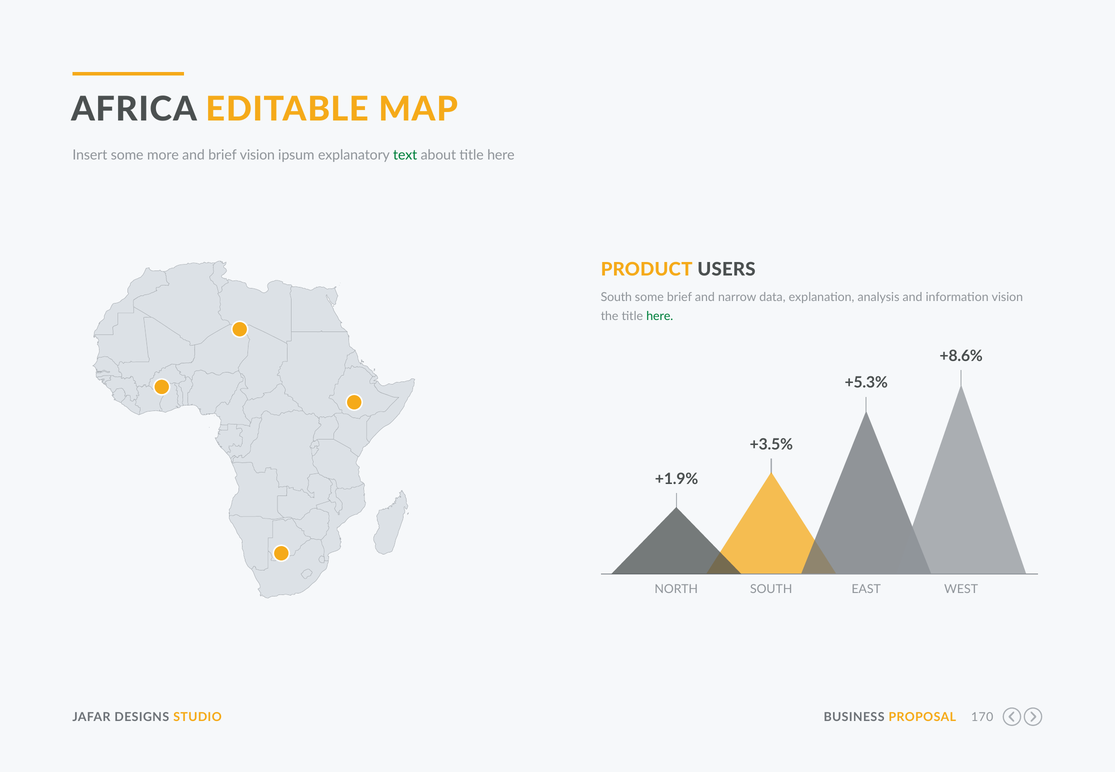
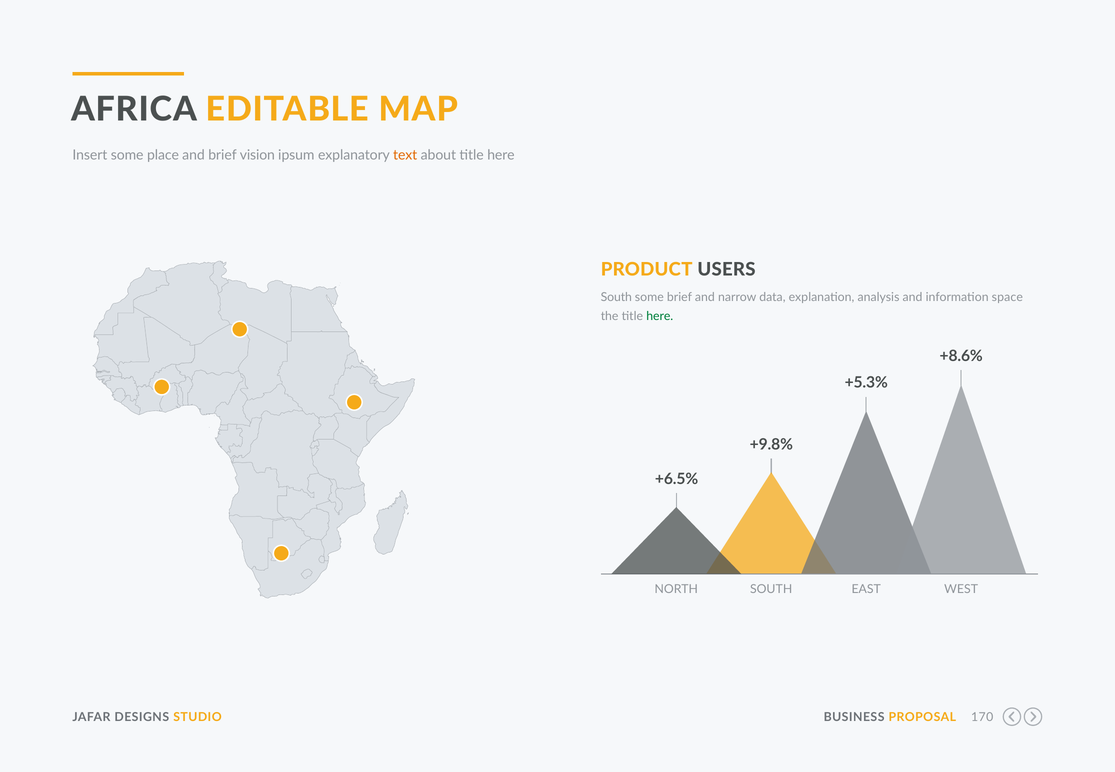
more: more -> place
text colour: green -> orange
information vision: vision -> space
+3.5%: +3.5% -> +9.8%
+1.9%: +1.9% -> +6.5%
